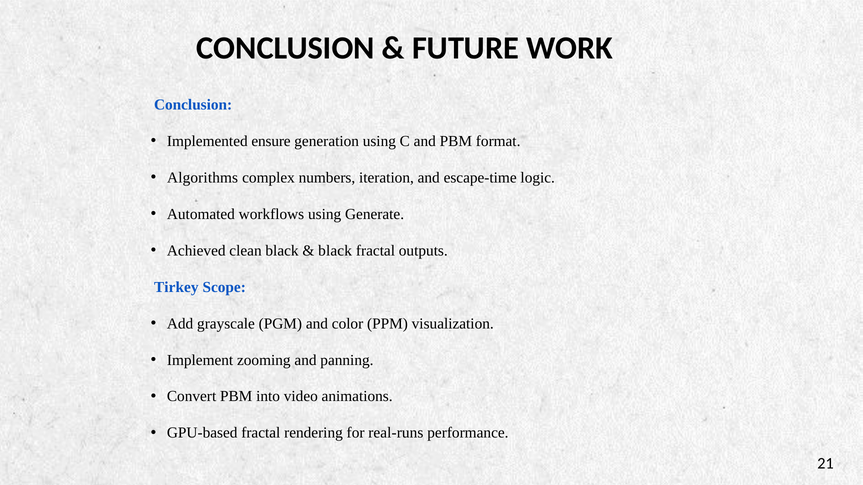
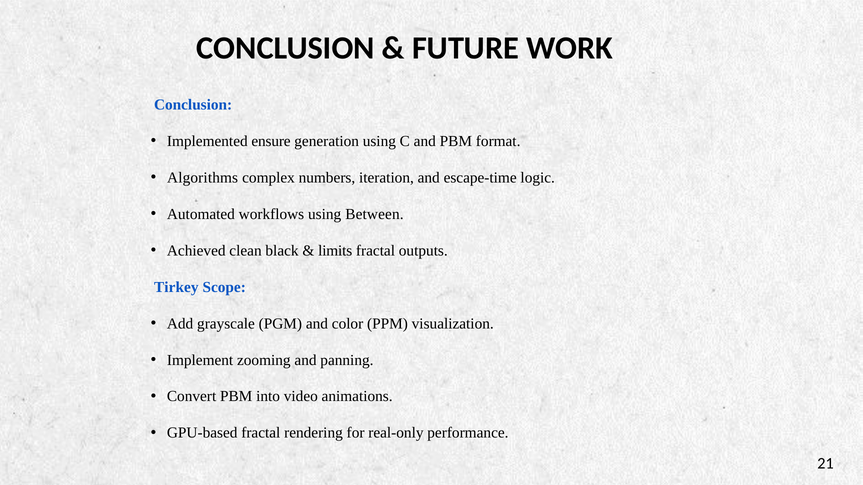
Generate: Generate -> Between
black at (335, 251): black -> limits
real-runs: real-runs -> real-only
